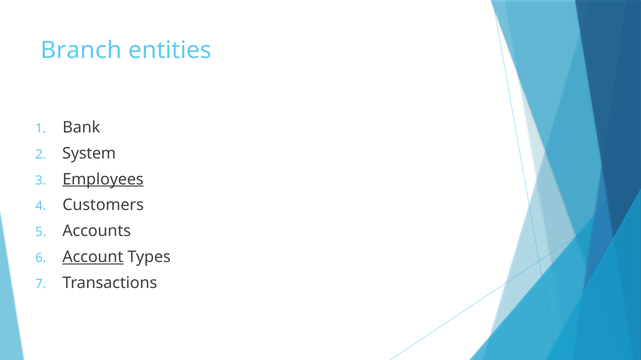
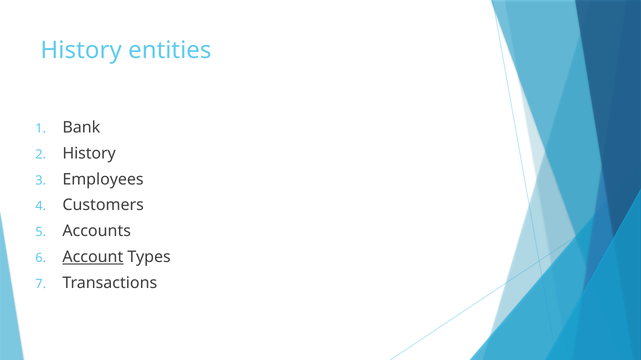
Branch at (81, 51): Branch -> History
System at (89, 154): System -> History
Employees underline: present -> none
